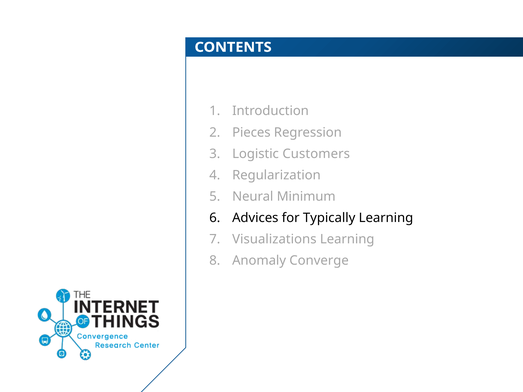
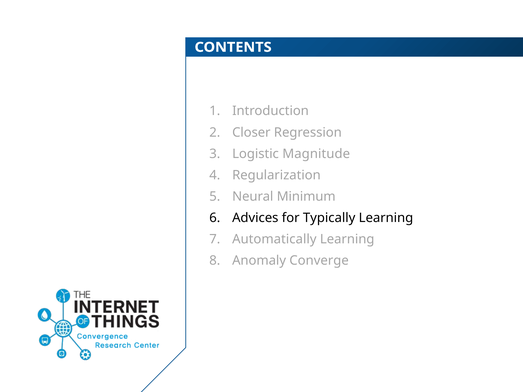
Pieces: Pieces -> Closer
Customers: Customers -> Magnitude
Visualizations: Visualizations -> Automatically
